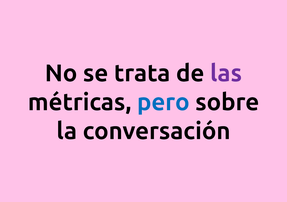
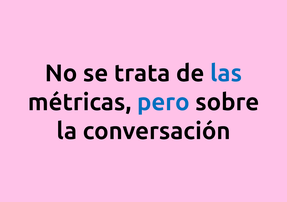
las colour: purple -> blue
